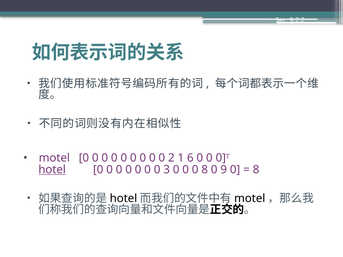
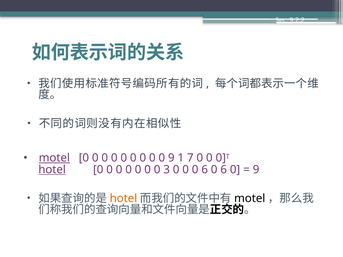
motel at (54, 158) underline: none -> present
0 2: 2 -> 9
6: 6 -> 7
0 0 8: 8 -> 6
9 at (224, 170): 9 -> 6
8 at (256, 170): 8 -> 9
hotel at (123, 199) colour: black -> orange
